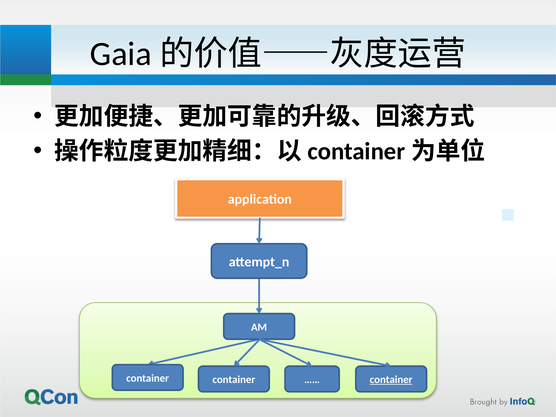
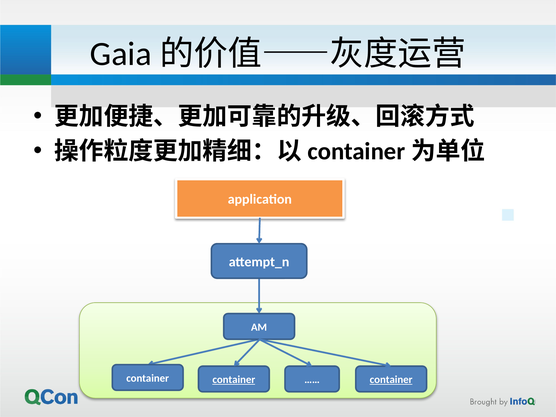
container at (234, 380) underline: none -> present
